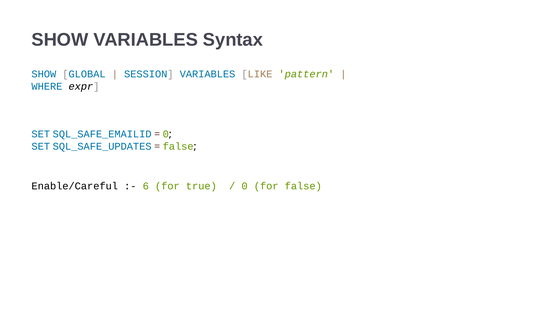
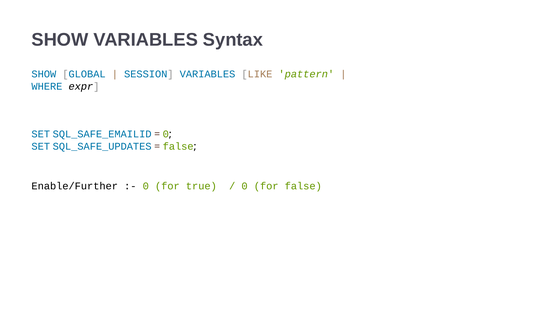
Enable/Careful: Enable/Careful -> Enable/Further
6 at (146, 186): 6 -> 0
